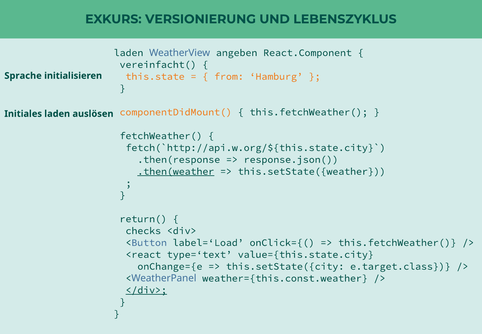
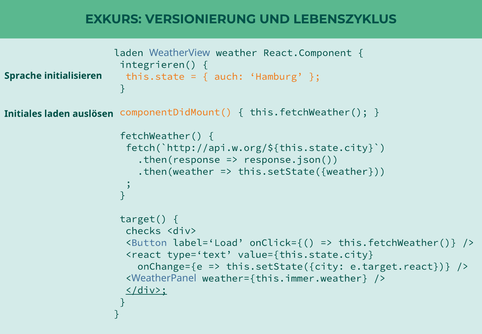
angeben: angeben -> weather
vereinfacht(: vereinfacht( -> integrieren(
from: from -> auch
.then(weather underline: present -> none
return(: return( -> target(
e.target.class: e.target.class -> e.target.react
weather={this.const.weather: weather={this.const.weather -> weather={this.immer.weather
